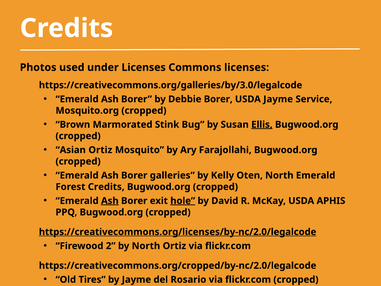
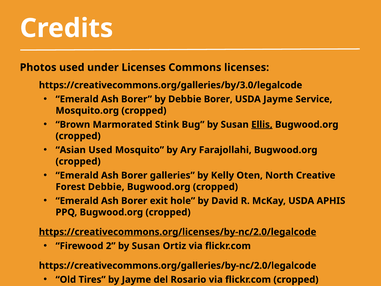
Asian Ortiz: Ortiz -> Used
North Emerald: Emerald -> Creative
Forest Credits: Credits -> Debbie
Ash at (110, 201) underline: present -> none
hole underline: present -> none
2 by North: North -> Susan
https://creativecommons.org/cropped/by-nc/2.0/legalcode: https://creativecommons.org/cropped/by-nc/2.0/legalcode -> https://creativecommons.org/galleries/by-nc/2.0/legalcode
